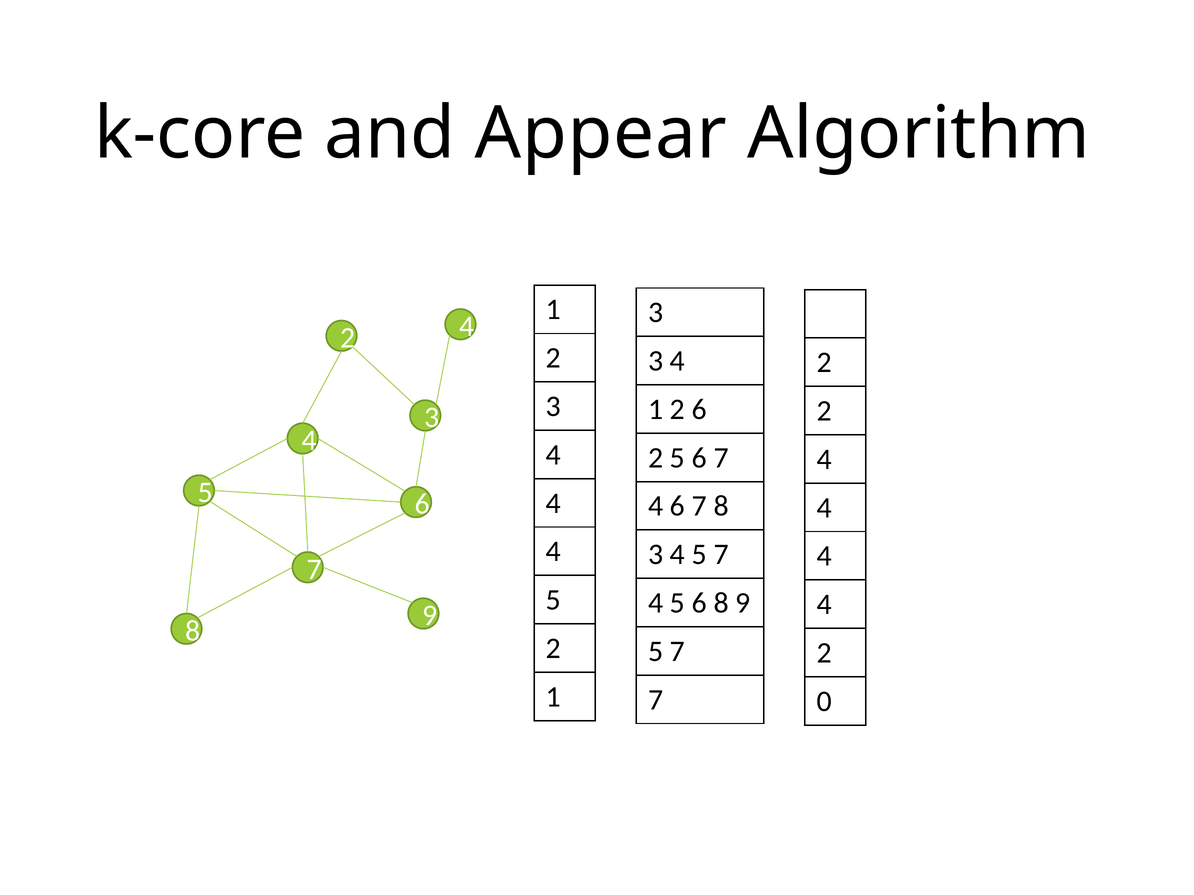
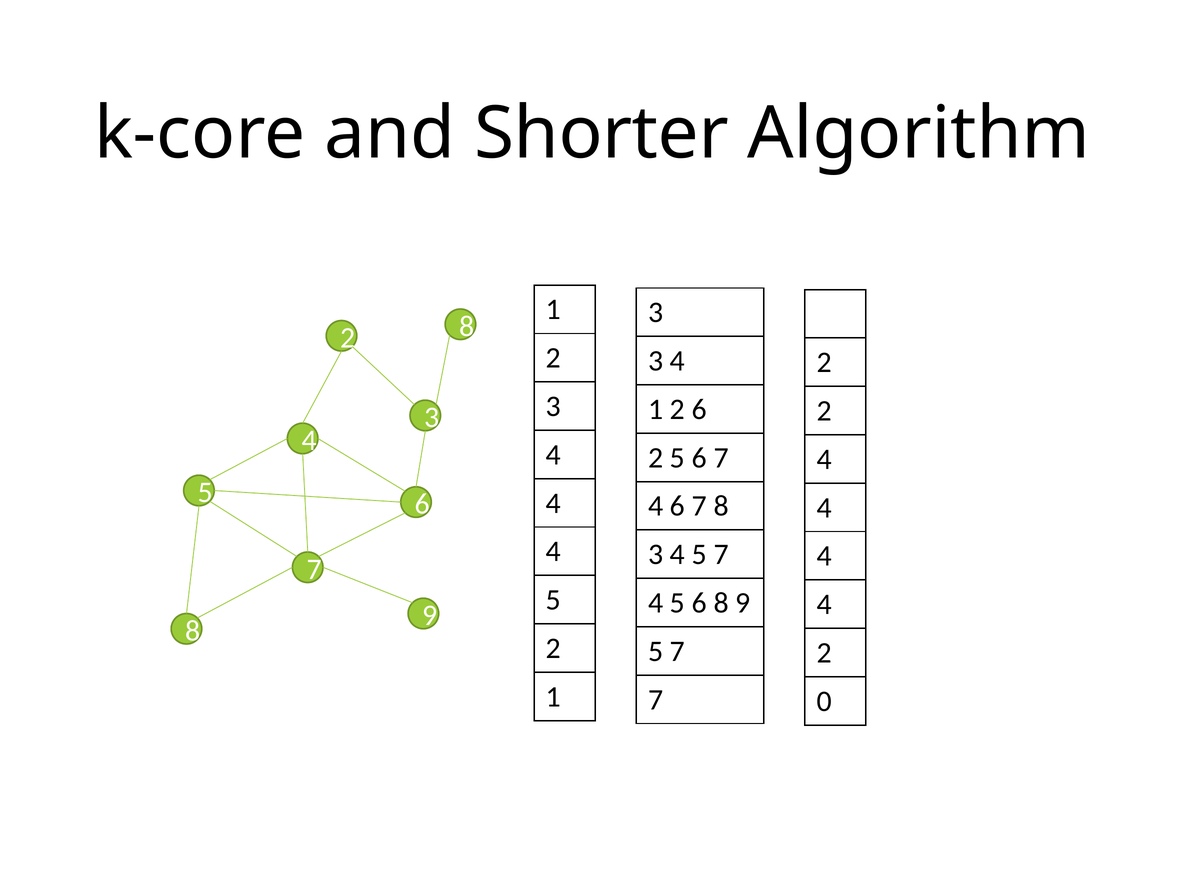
Appear: Appear -> Shorter
4 at (467, 326): 4 -> 8
